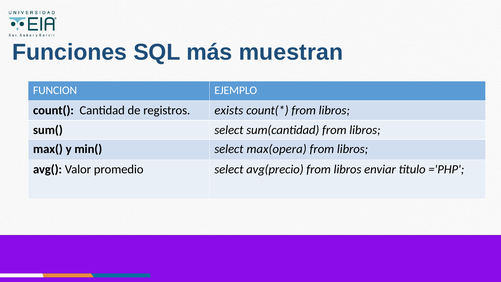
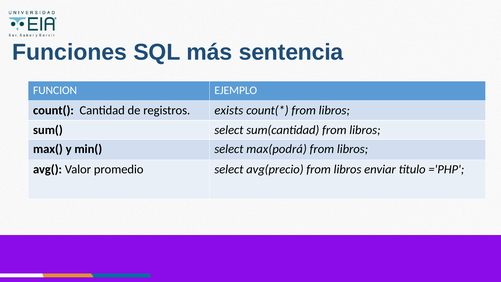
muestran: muestran -> sentencia
max(opera: max(opera -> max(podrá
